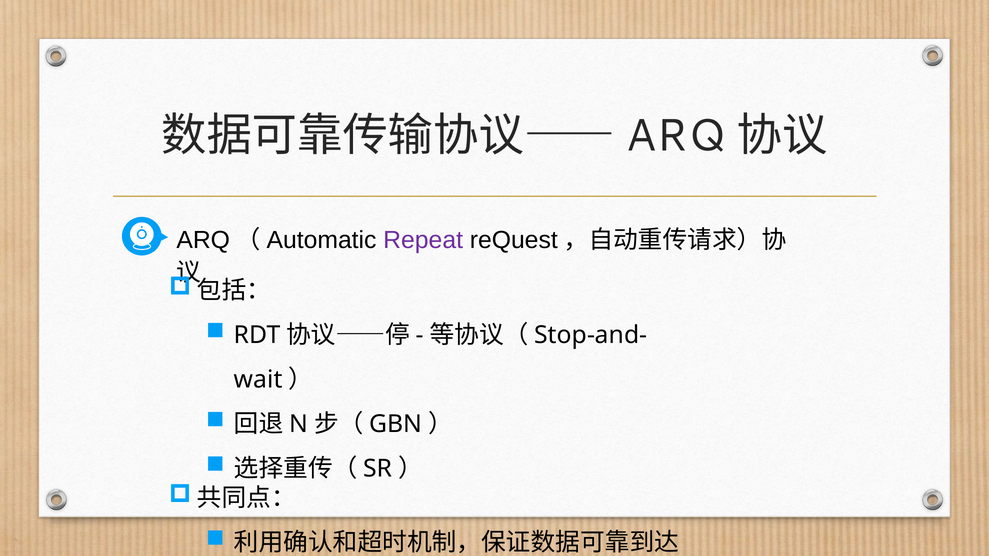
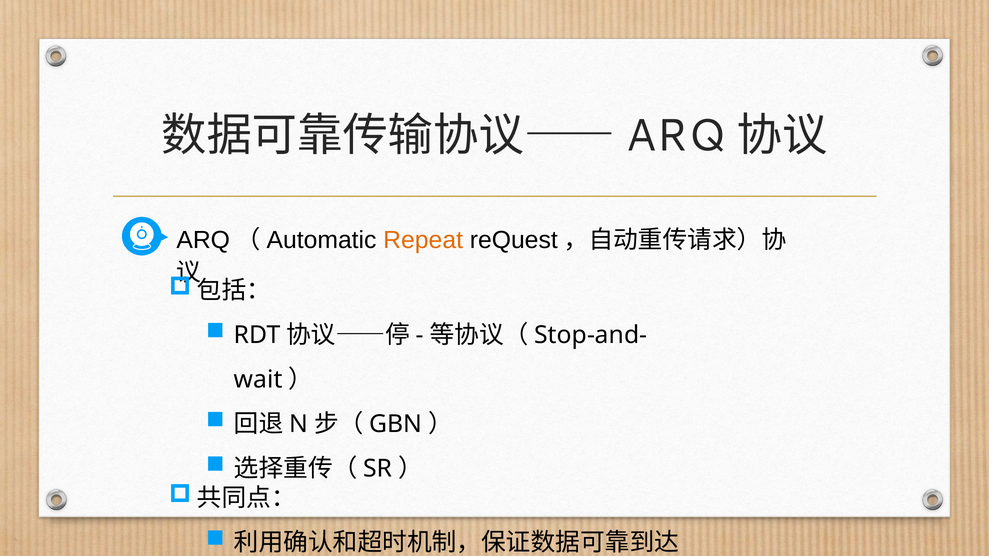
Repeat colour: purple -> orange
